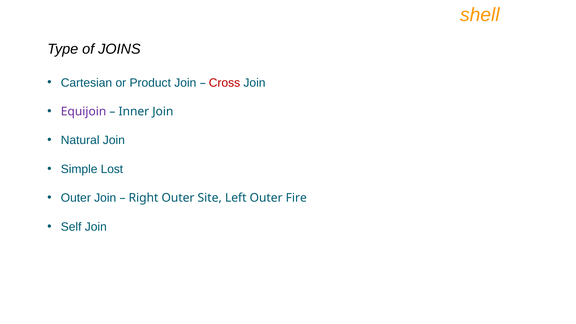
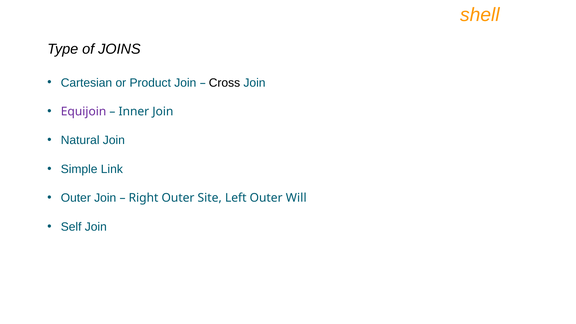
Cross colour: red -> black
Lost: Lost -> Link
Fire: Fire -> Will
